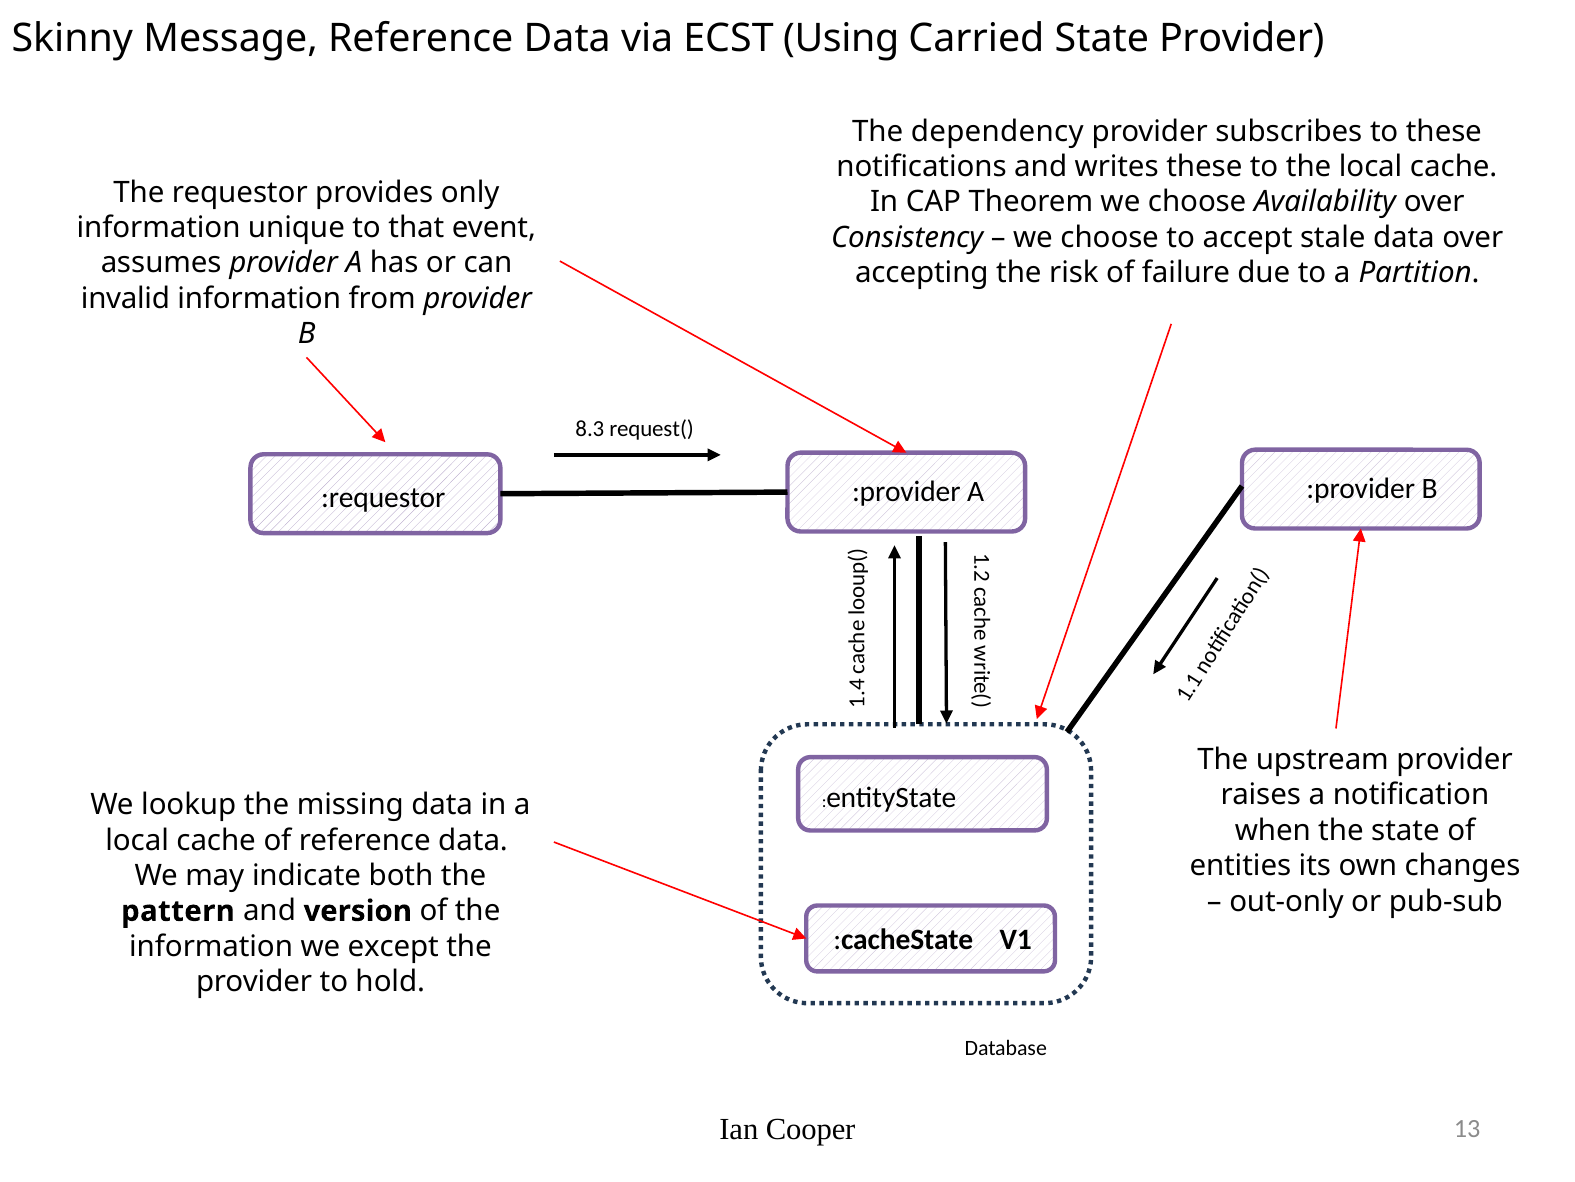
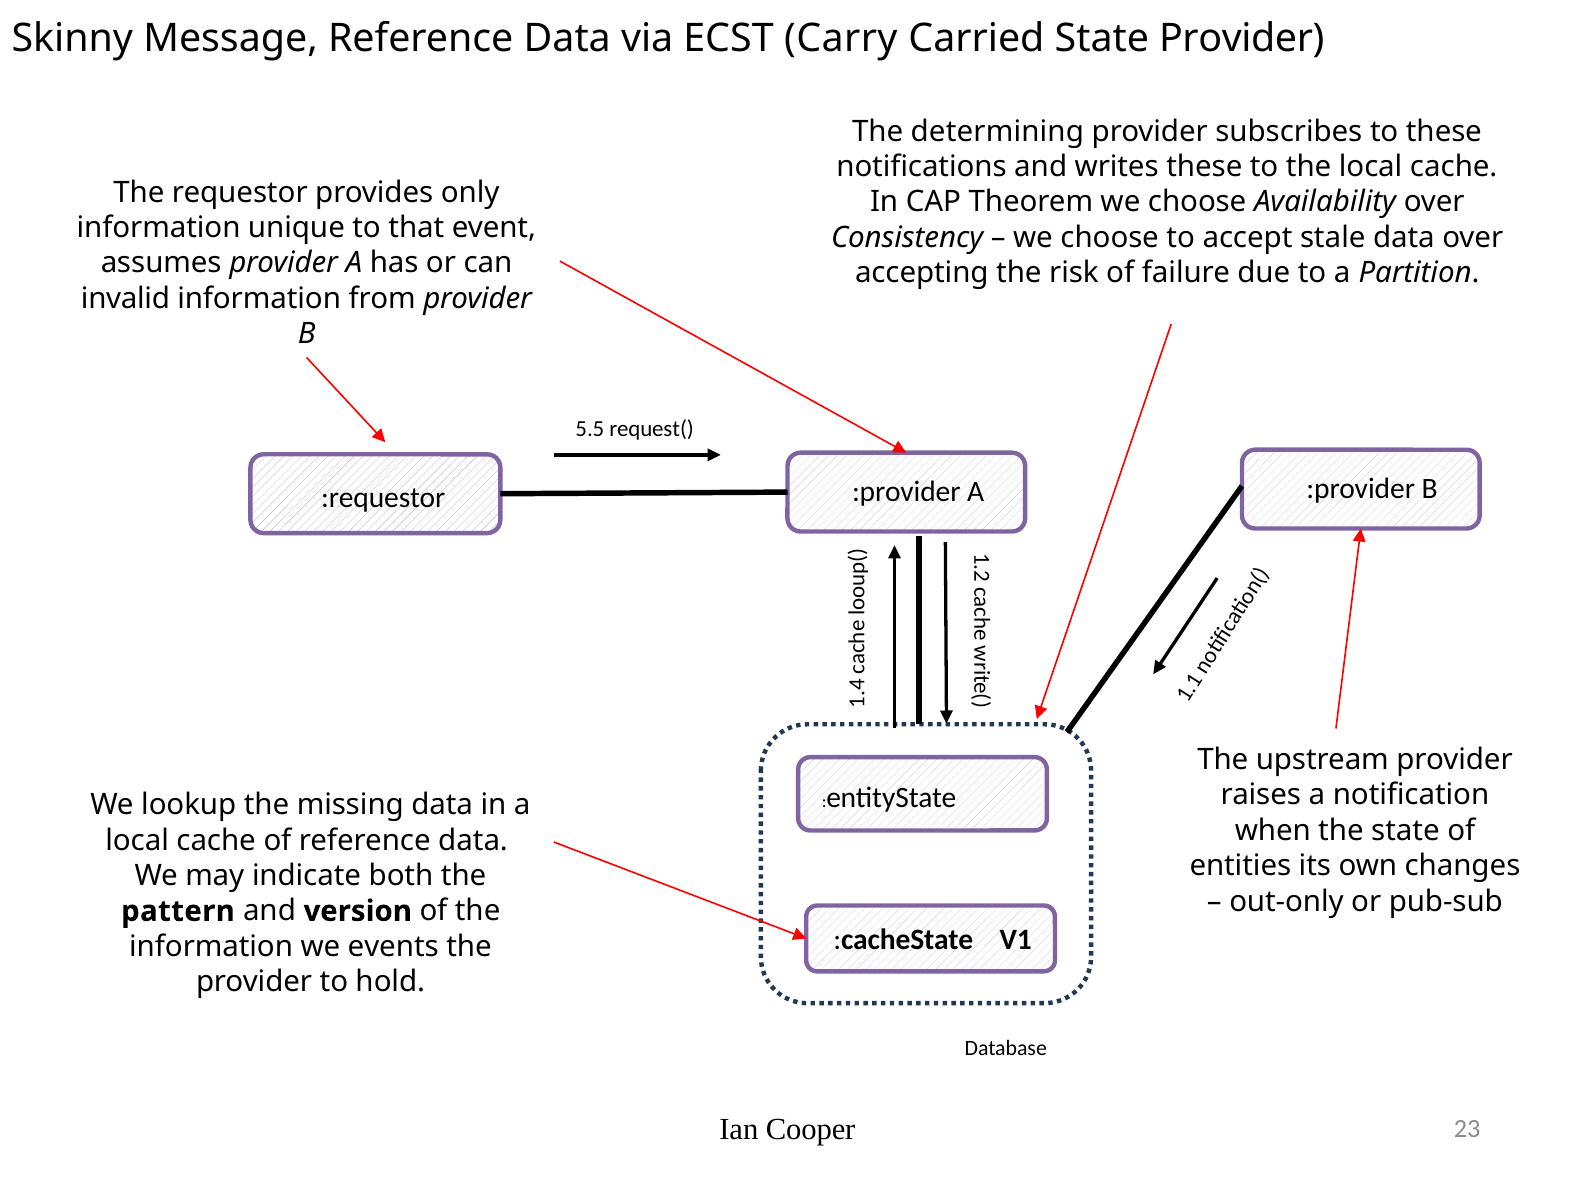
Using: Using -> Carry
dependency: dependency -> determining
8.3: 8.3 -> 5.5
except: except -> events
13: 13 -> 23
